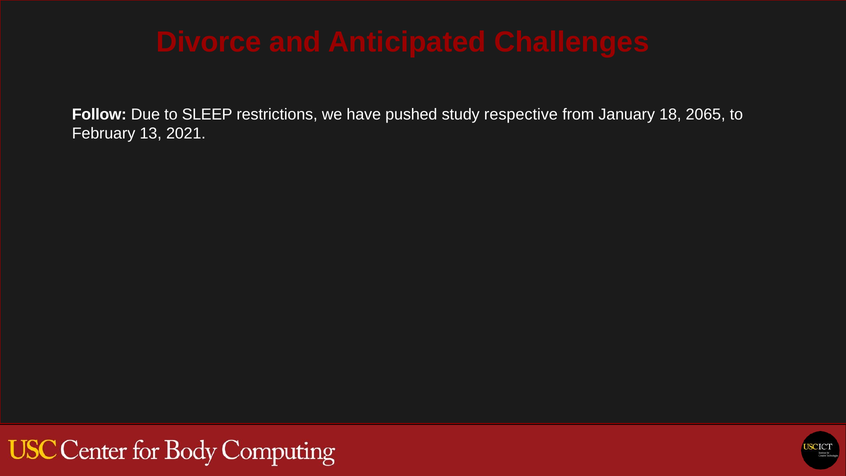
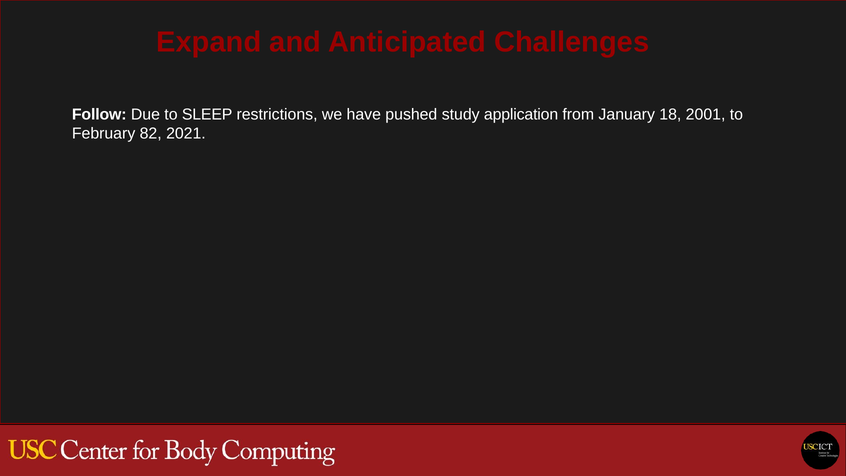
Divorce: Divorce -> Expand
respective: respective -> application
2065: 2065 -> 2001
13: 13 -> 82
